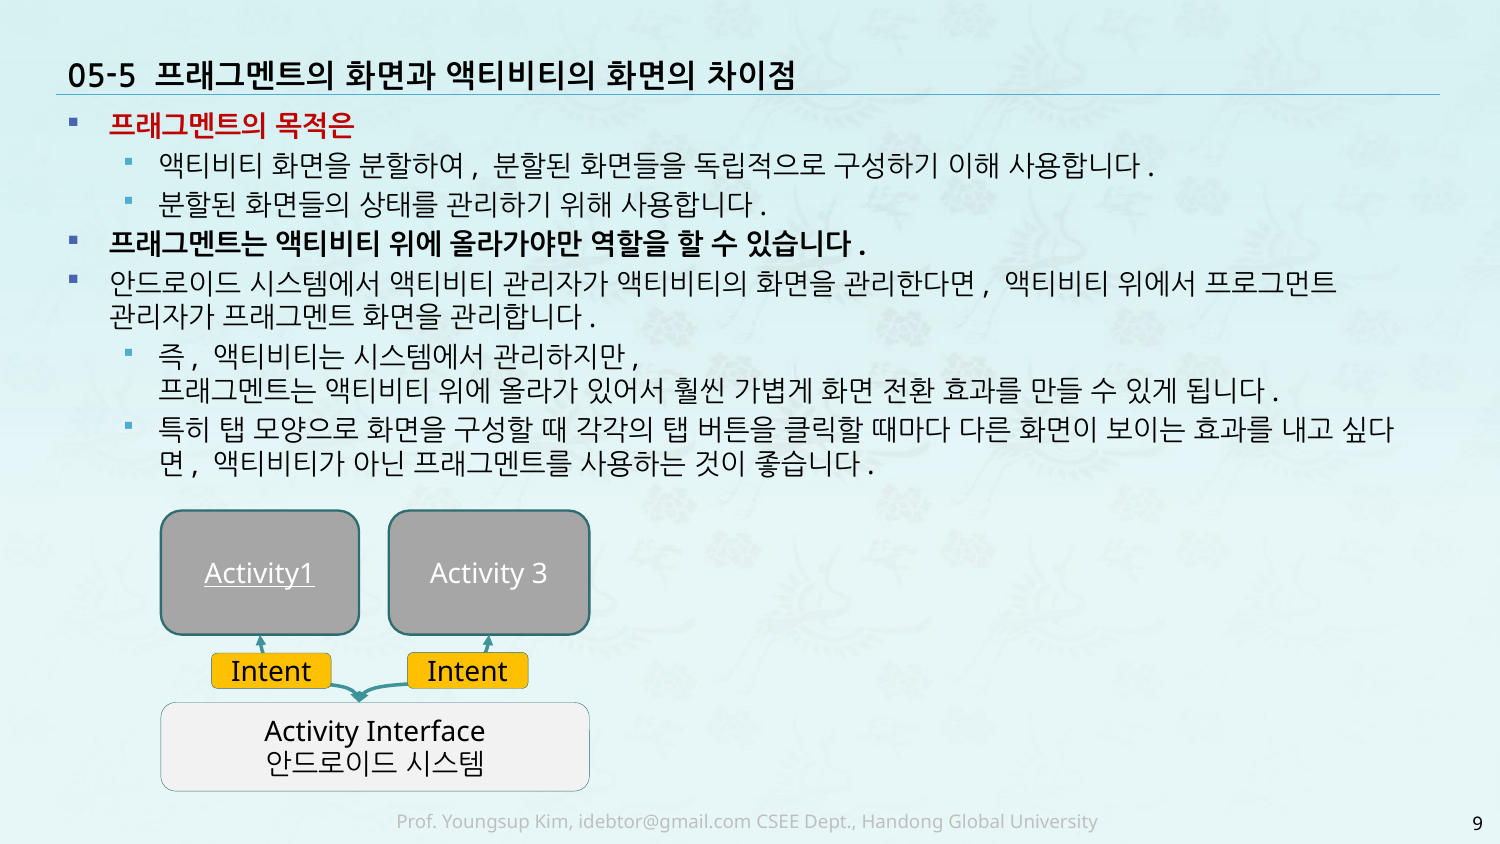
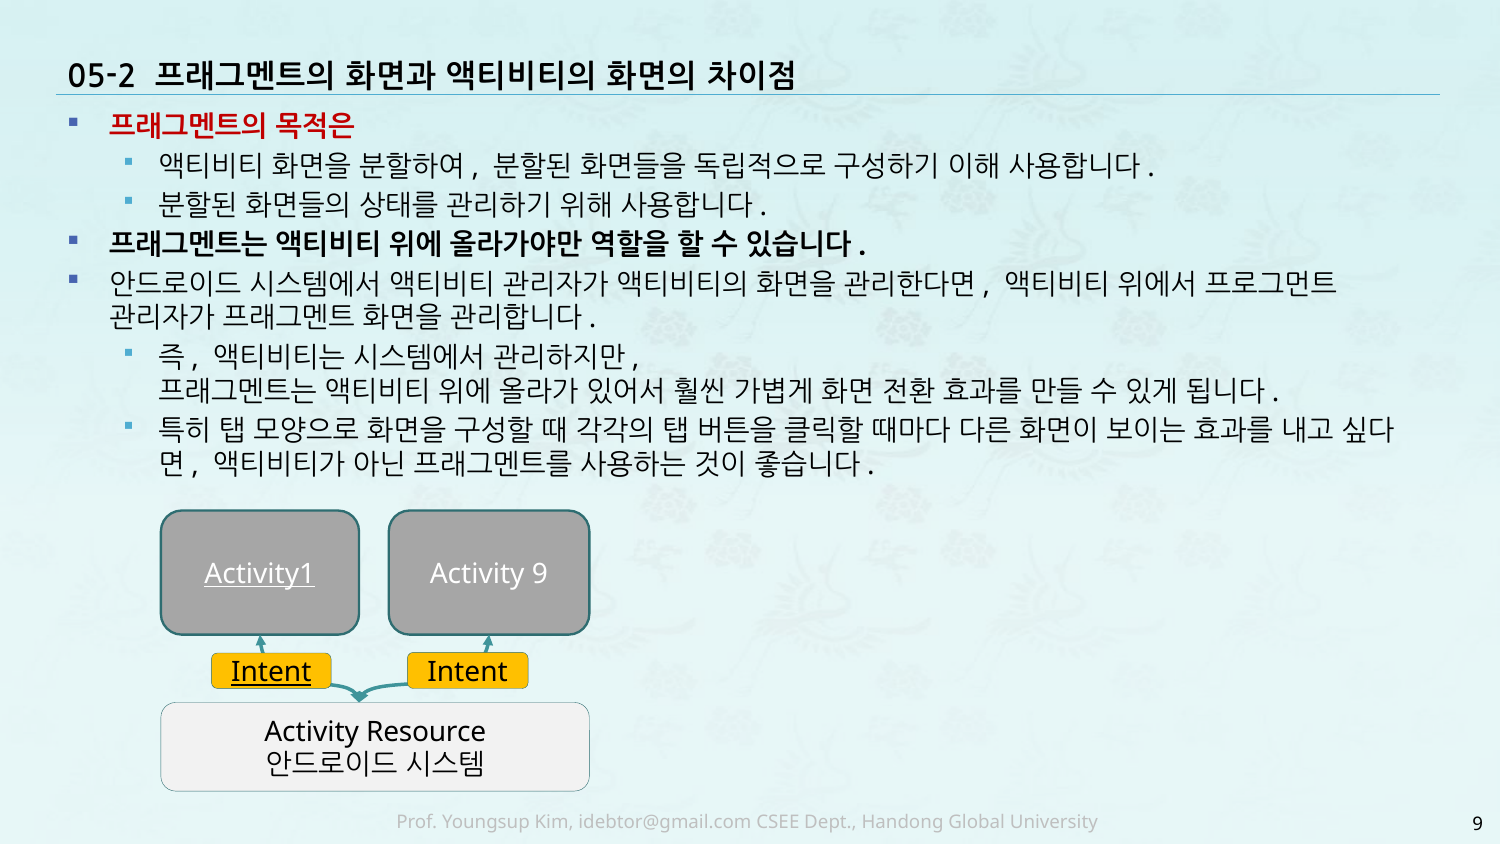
05-5: 05-5 -> 05-2
Activity 3: 3 -> 9
Intent at (271, 672) underline: none -> present
Interface: Interface -> Resource
